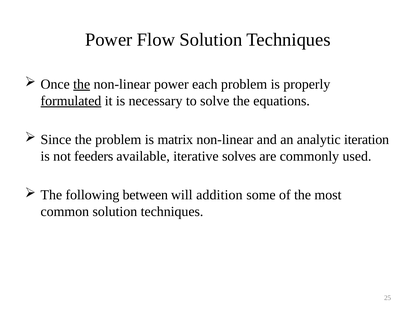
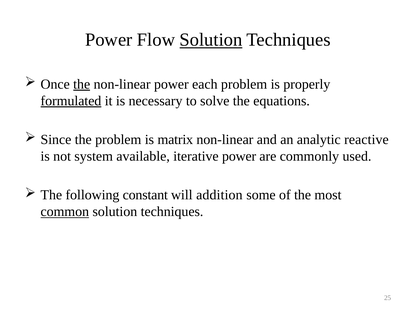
Solution at (211, 40) underline: none -> present
iteration: iteration -> reactive
feeders: feeders -> system
iterative solves: solves -> power
between: between -> constant
common underline: none -> present
